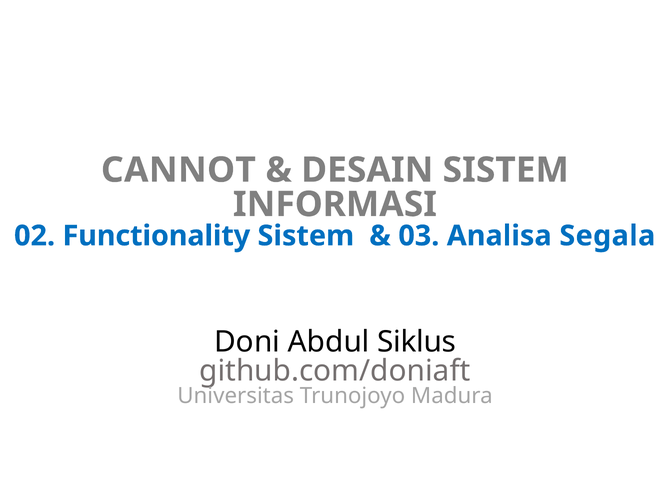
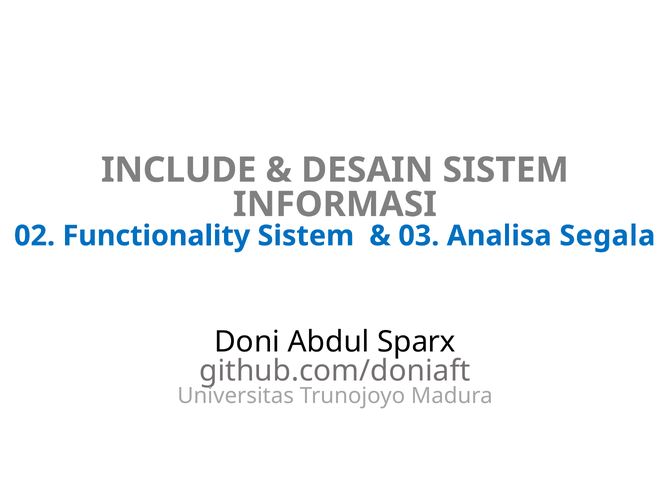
CANNOT: CANNOT -> INCLUDE
Siklus: Siklus -> Sparx
